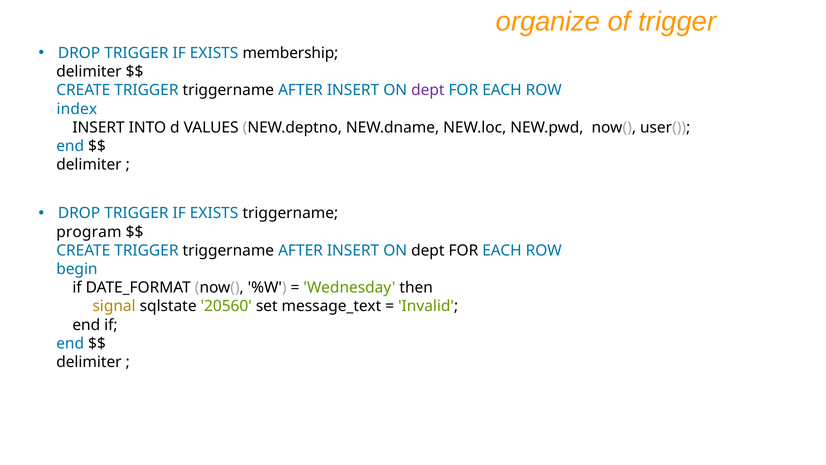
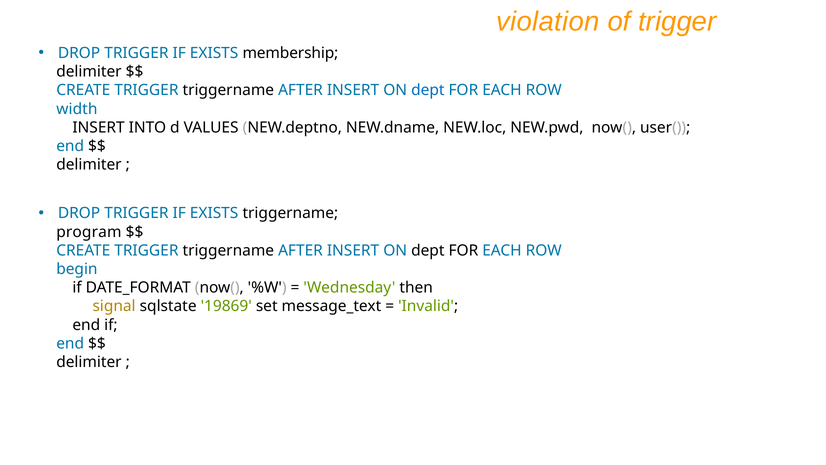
organize: organize -> violation
dept at (428, 90) colour: purple -> blue
index: index -> width
20560: 20560 -> 19869
